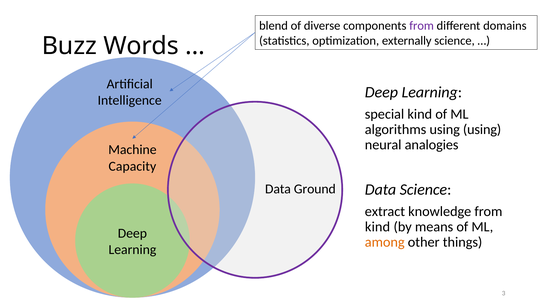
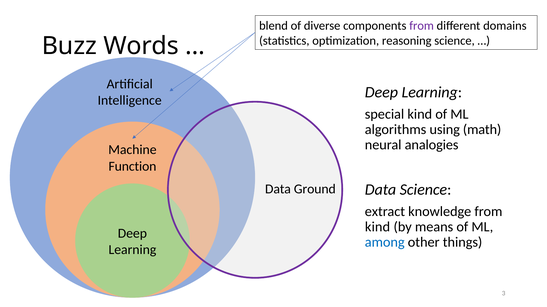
externally: externally -> reasoning
using using: using -> math
Capacity: Capacity -> Function
among colour: orange -> blue
